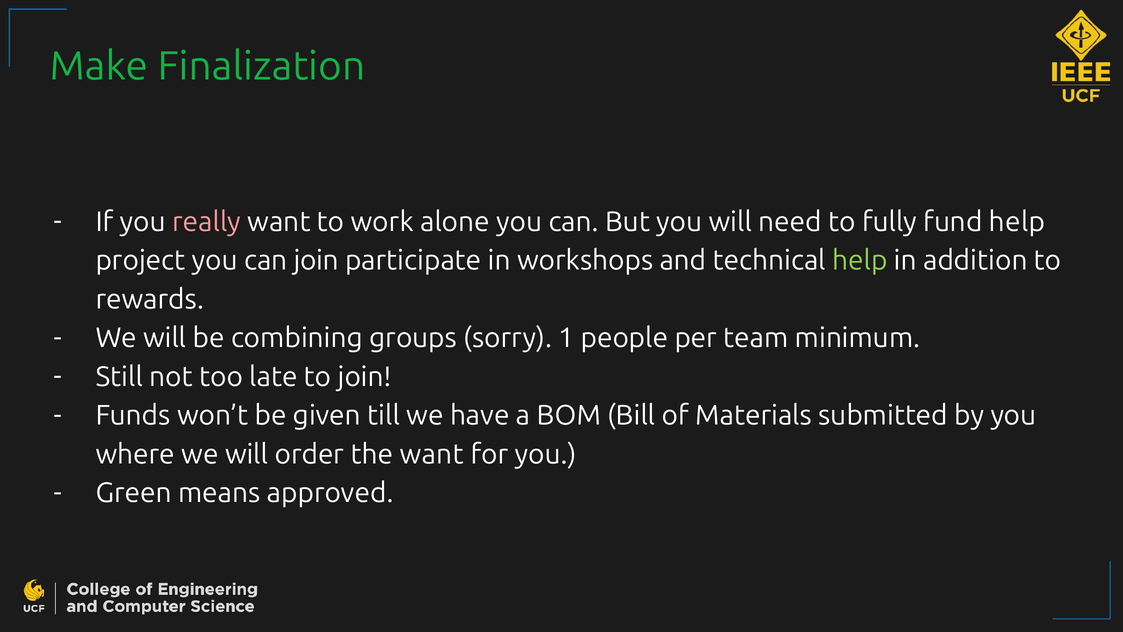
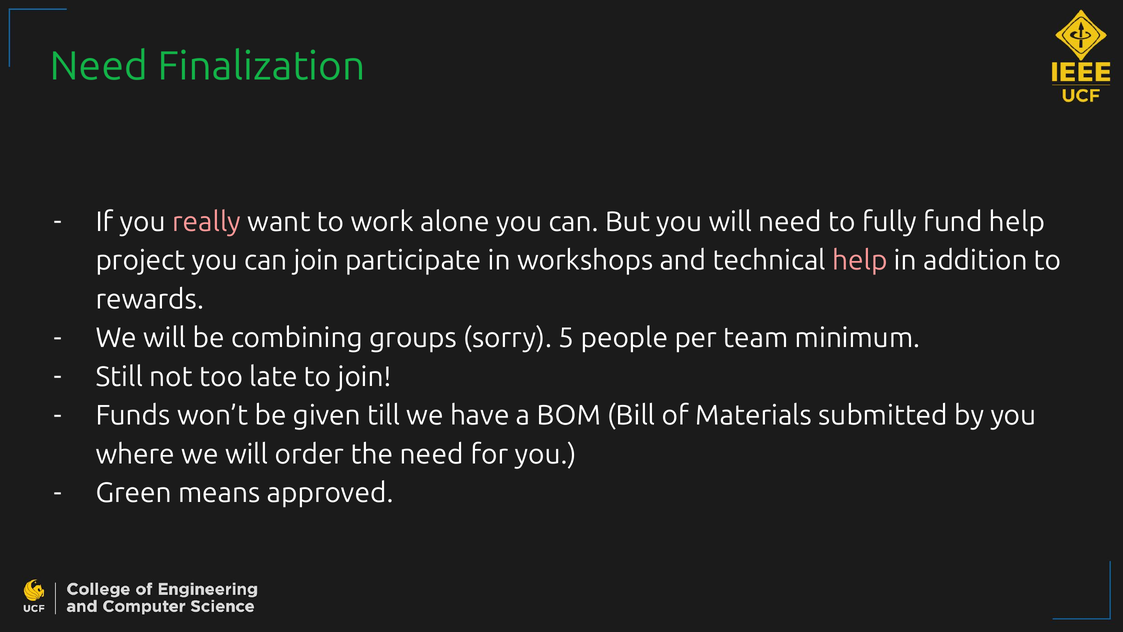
Make at (99, 66): Make -> Need
help at (860, 261) colour: light green -> pink
1: 1 -> 5
the want: want -> need
